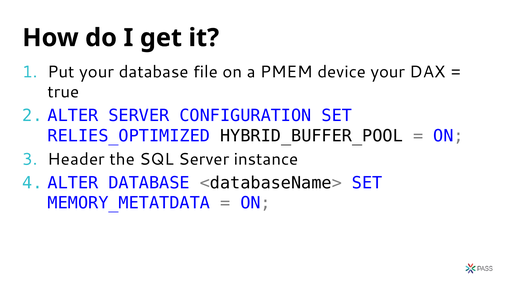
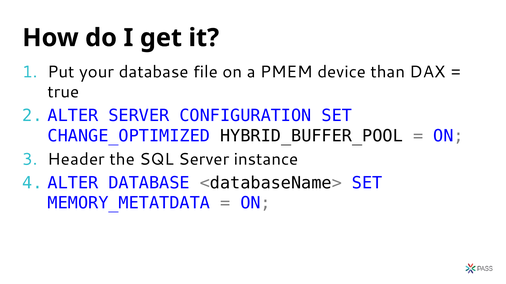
device your: your -> than
RELIES_OPTIMIZED: RELIES_OPTIMIZED -> CHANGE_OPTIMIZED
